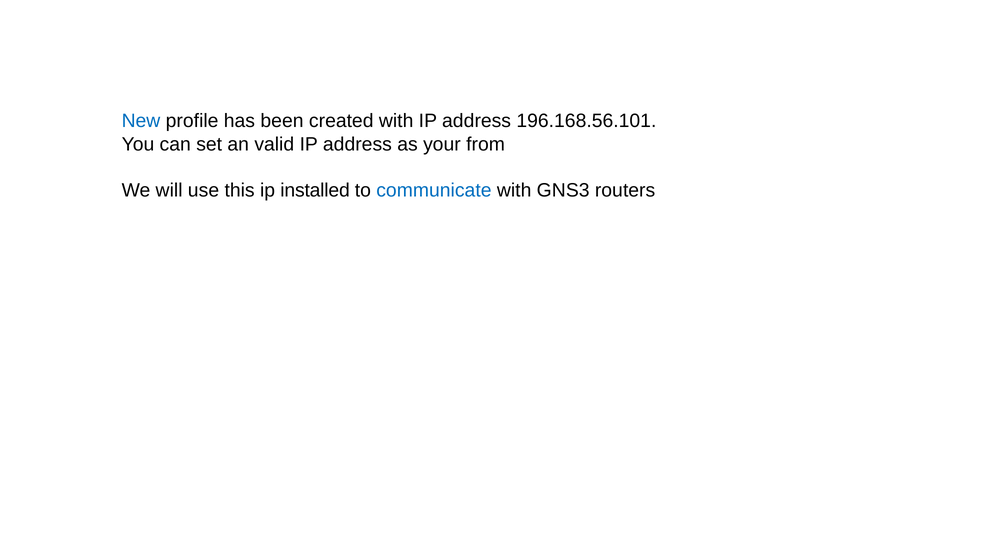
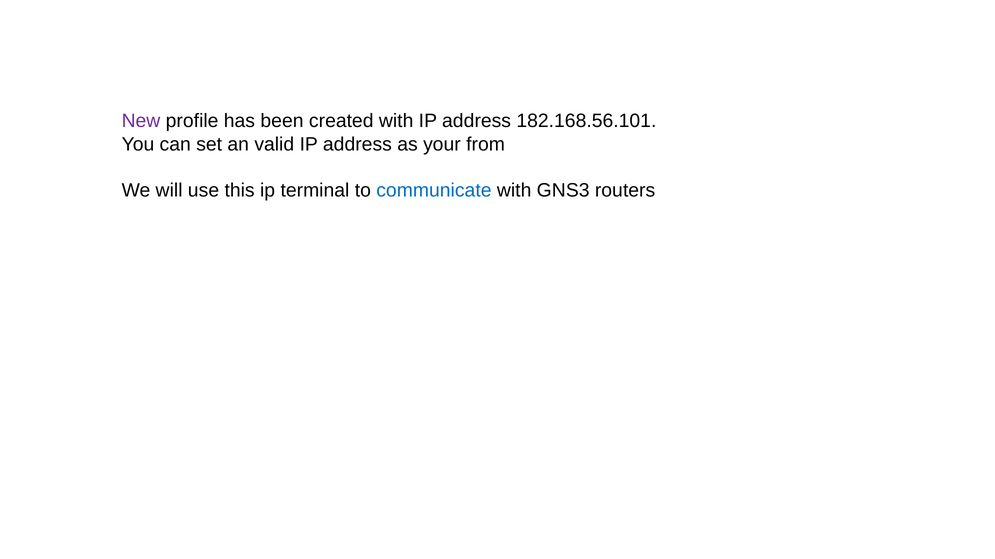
New colour: blue -> purple
196.168.56.101: 196.168.56.101 -> 182.168.56.101
installed: installed -> terminal
